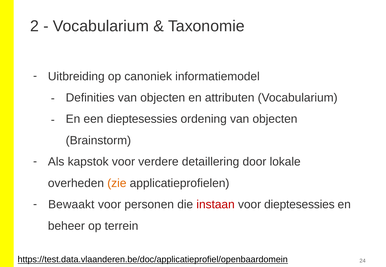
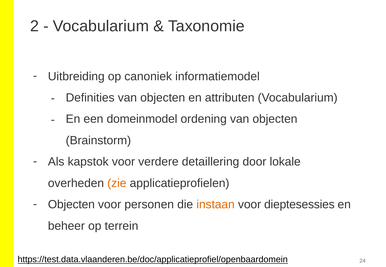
een dieptesessies: dieptesessies -> domeinmodel
Bewaakt at (71, 205): Bewaakt -> Objecten
instaan colour: red -> orange
